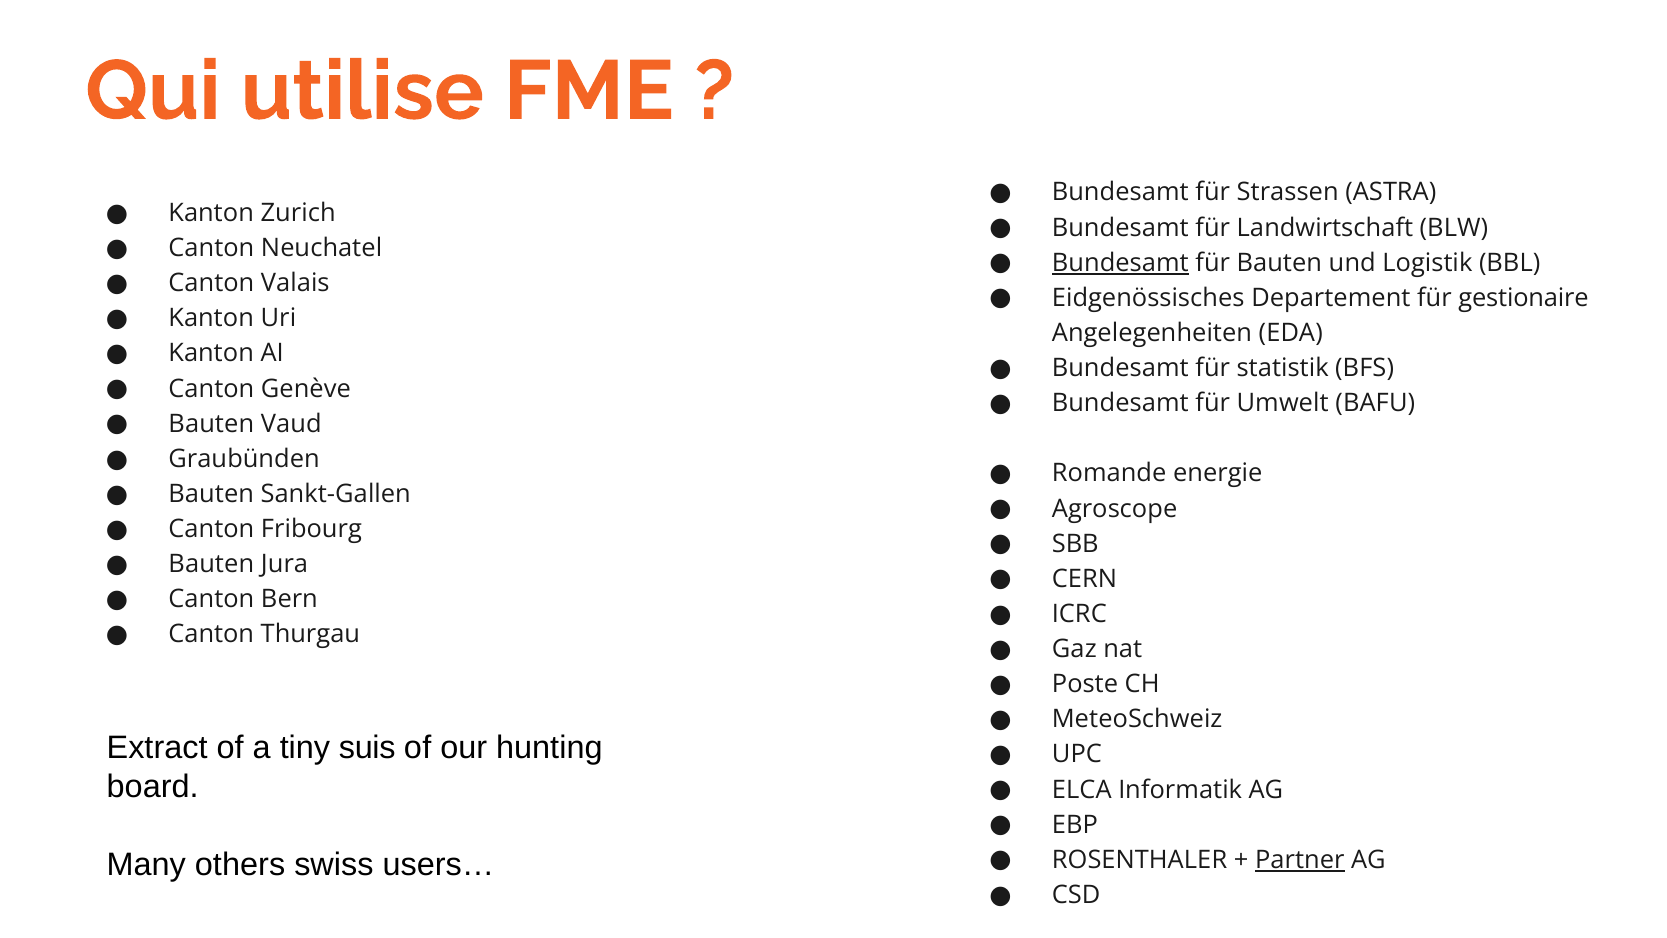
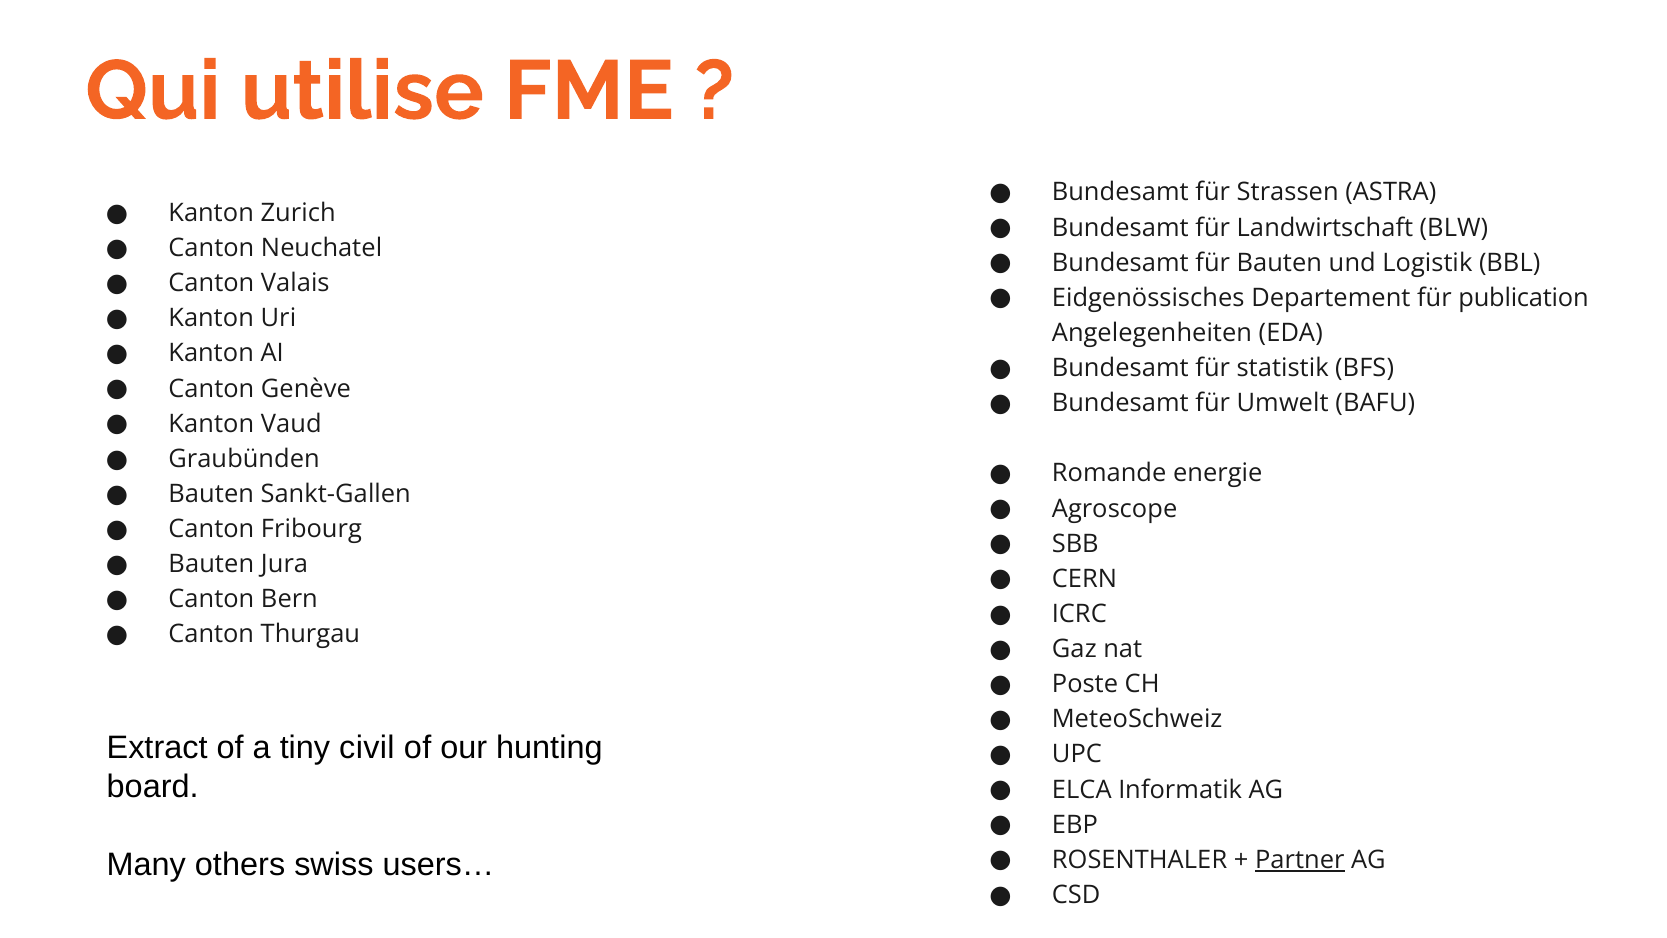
Bundesamt at (1120, 263) underline: present -> none
gestionaire: gestionaire -> publication
Bauten at (211, 424): Bauten -> Kanton
suis: suis -> civil
